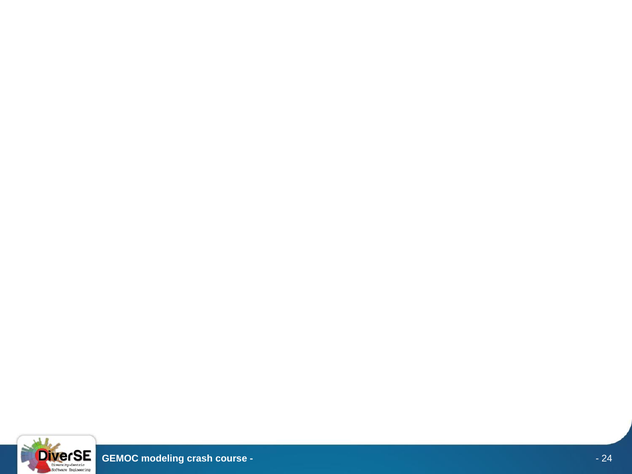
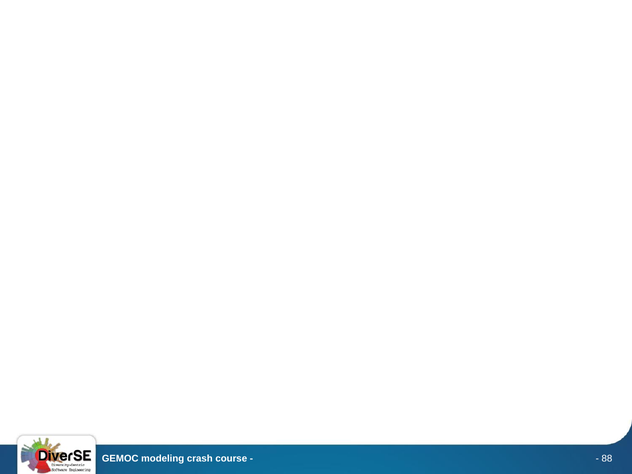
24: 24 -> 88
